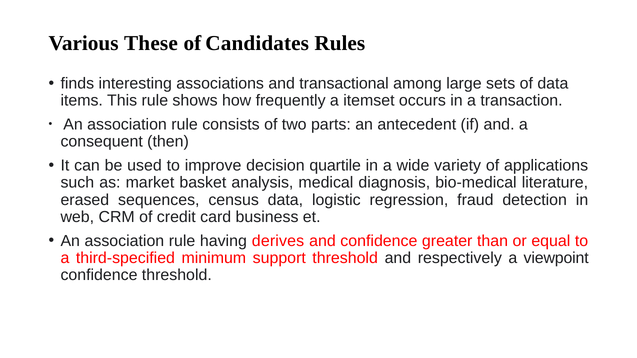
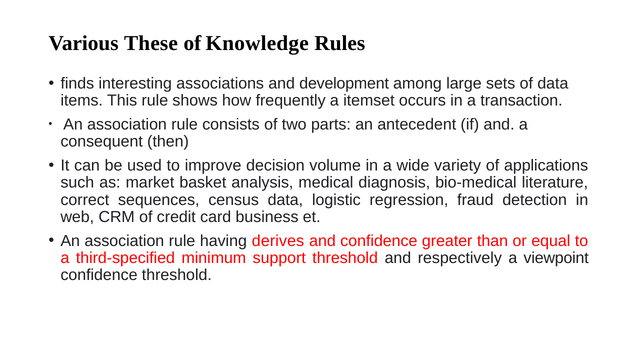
Candidates: Candidates -> Knowledge
transactional: transactional -> development
quartile: quartile -> volume
erased: erased -> correct
